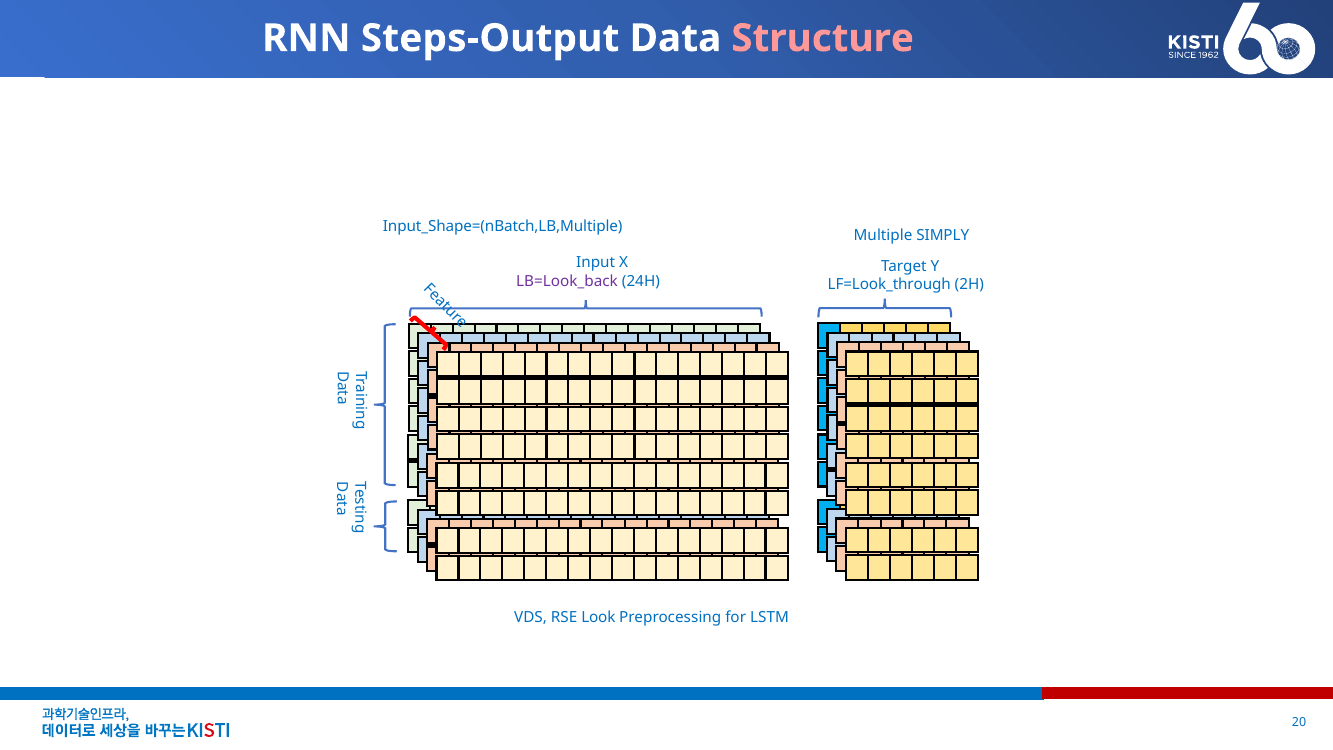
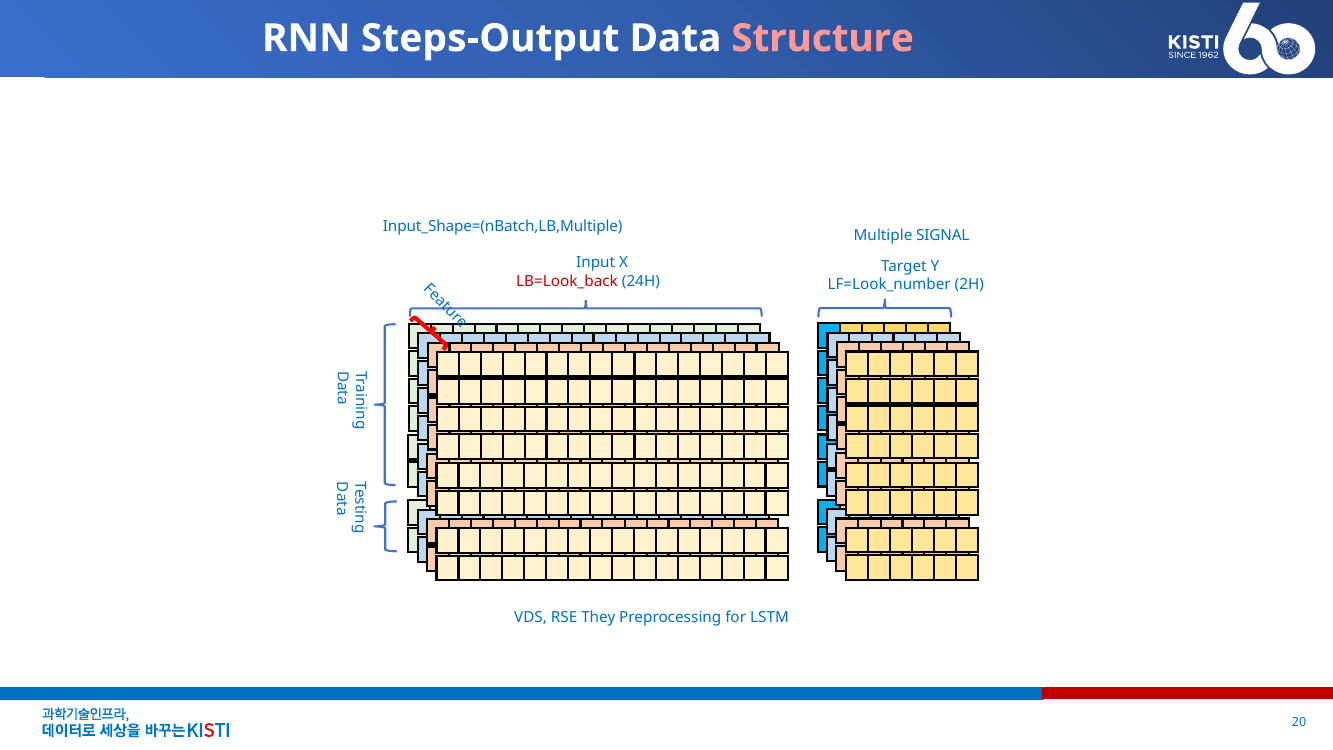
SIMPLY: SIMPLY -> SIGNAL
LB=Look_back colour: purple -> red
LF=Look_through: LF=Look_through -> LF=Look_number
Look: Look -> They
